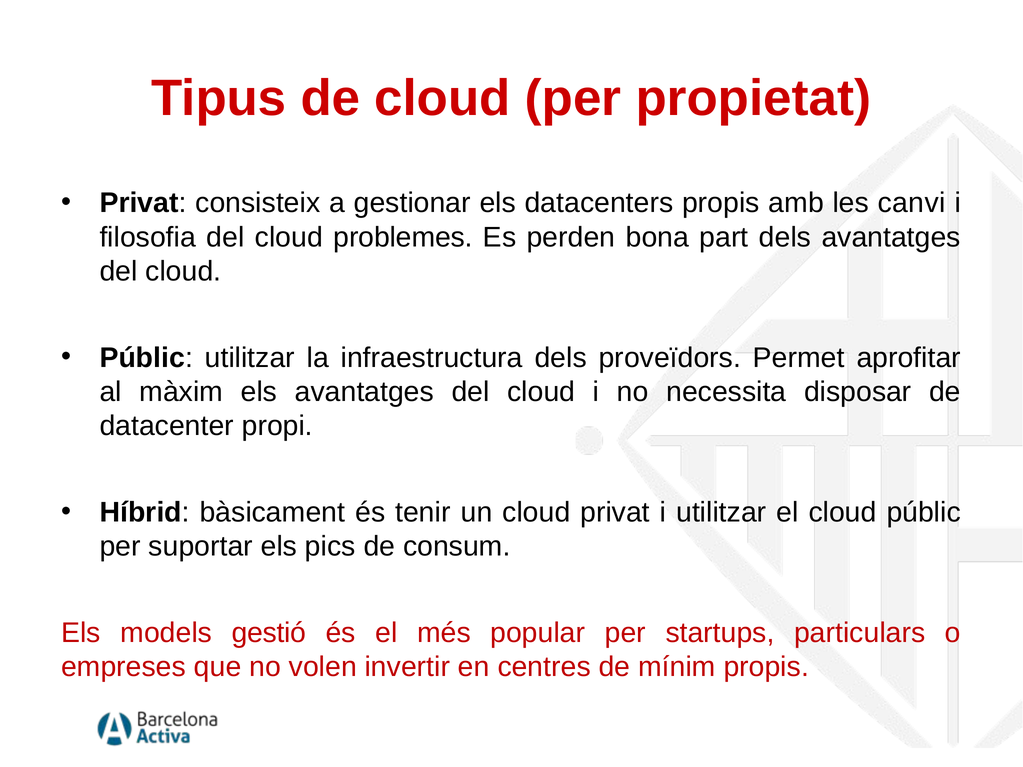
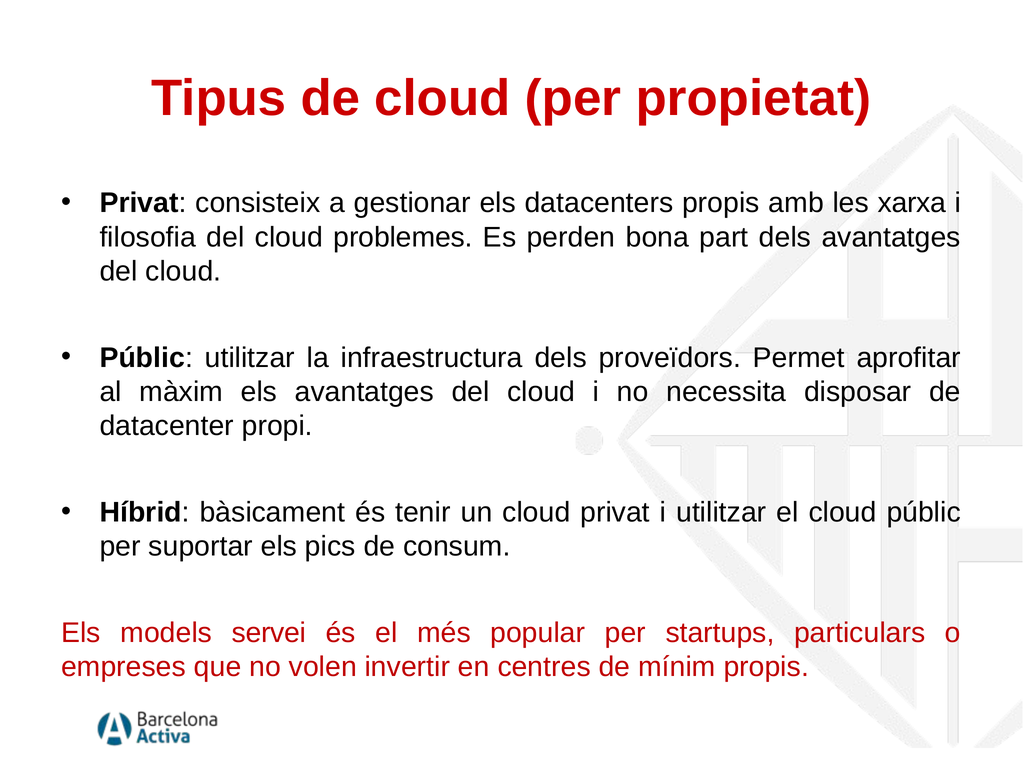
canvi: canvi -> xarxa
gestió: gestió -> servei
